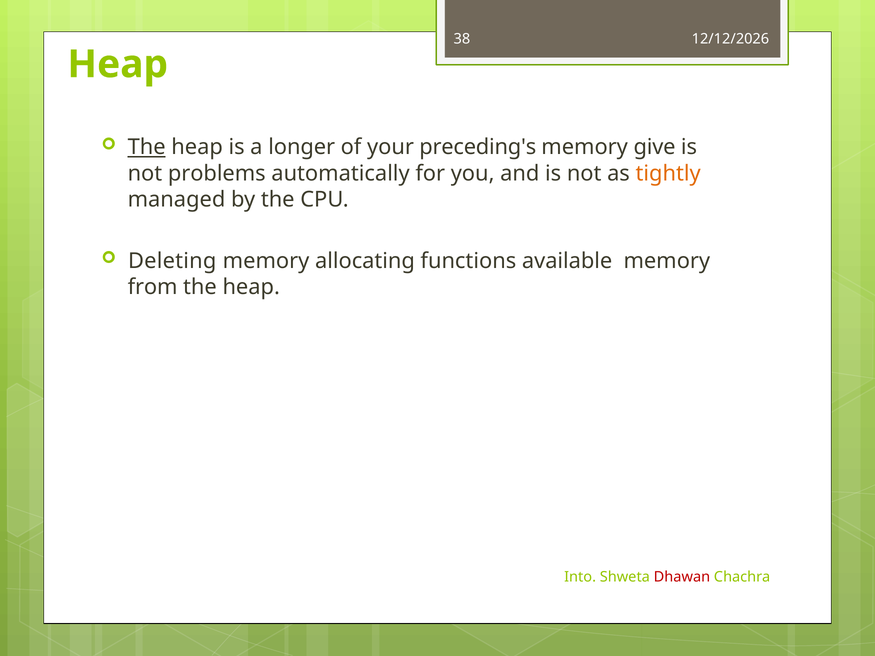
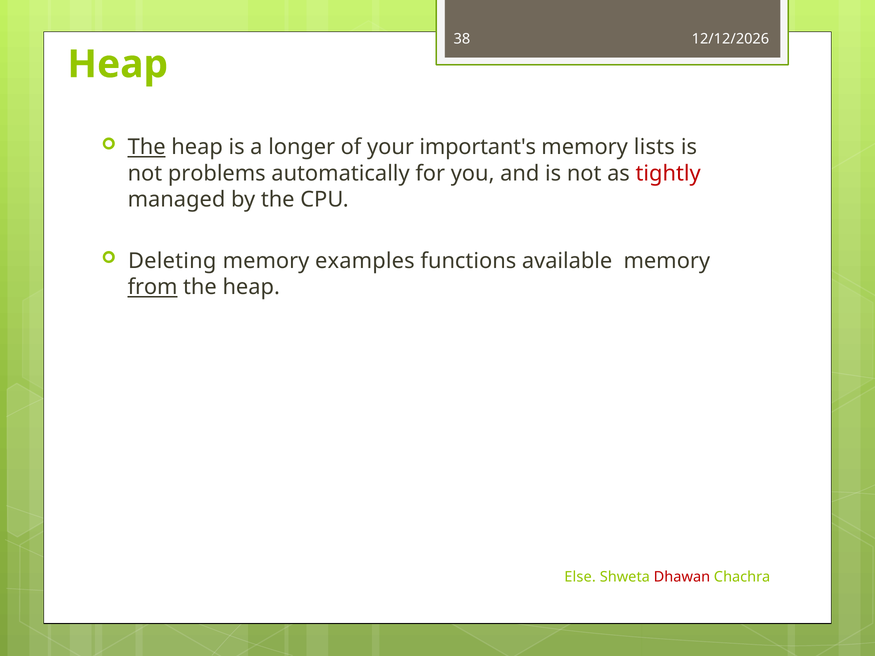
preceding's: preceding's -> important's
give: give -> lists
tightly colour: orange -> red
allocating: allocating -> examples
from underline: none -> present
Into: Into -> Else
